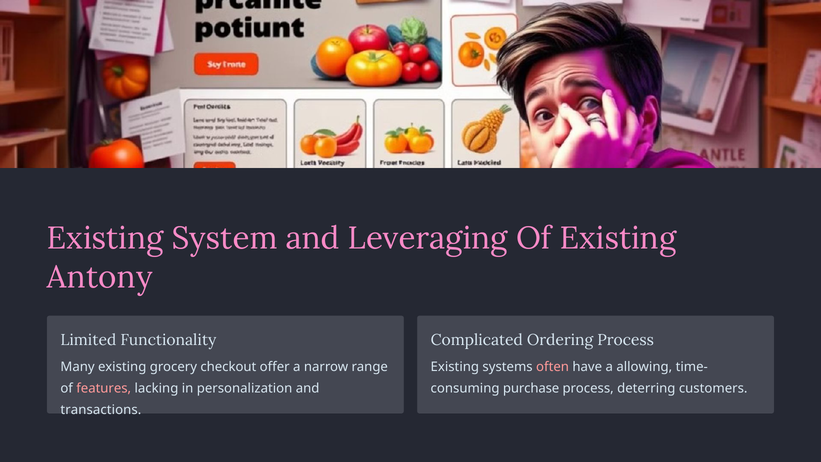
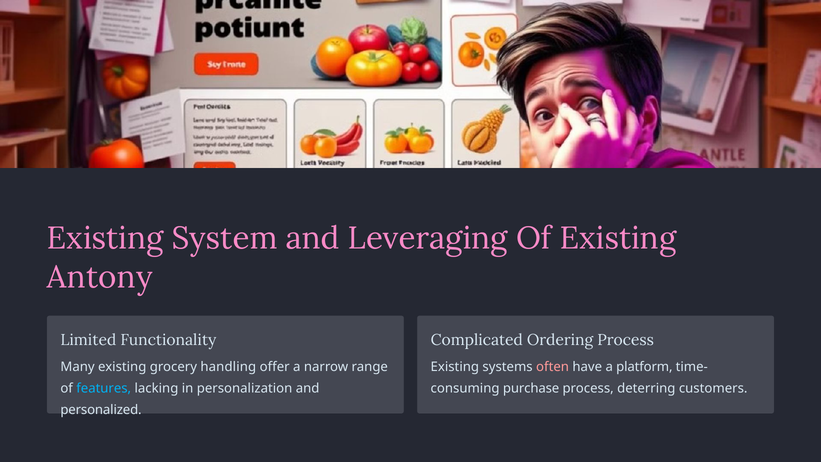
checkout: checkout -> handling
allowing: allowing -> platform
features colour: pink -> light blue
transactions: transactions -> personalized
